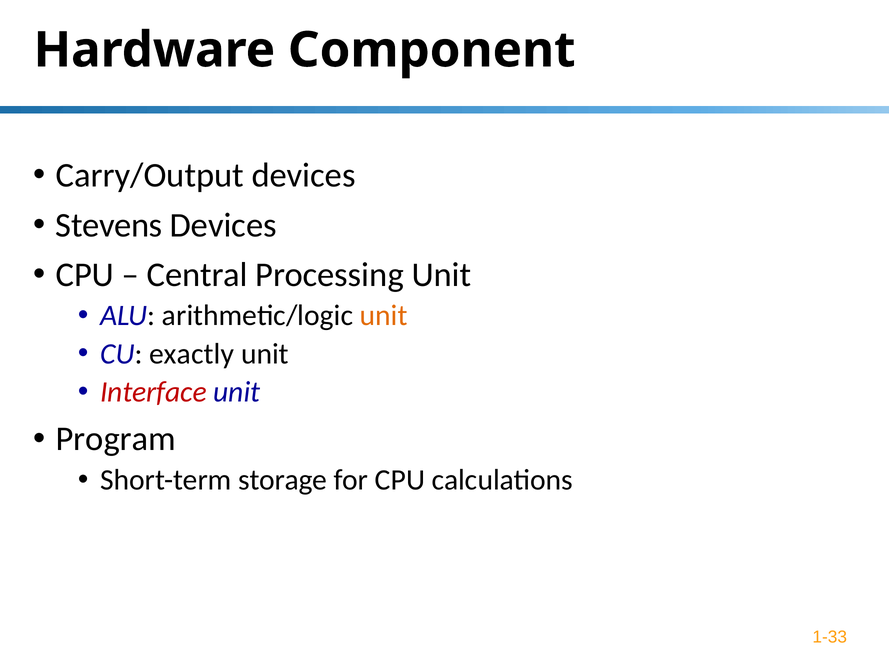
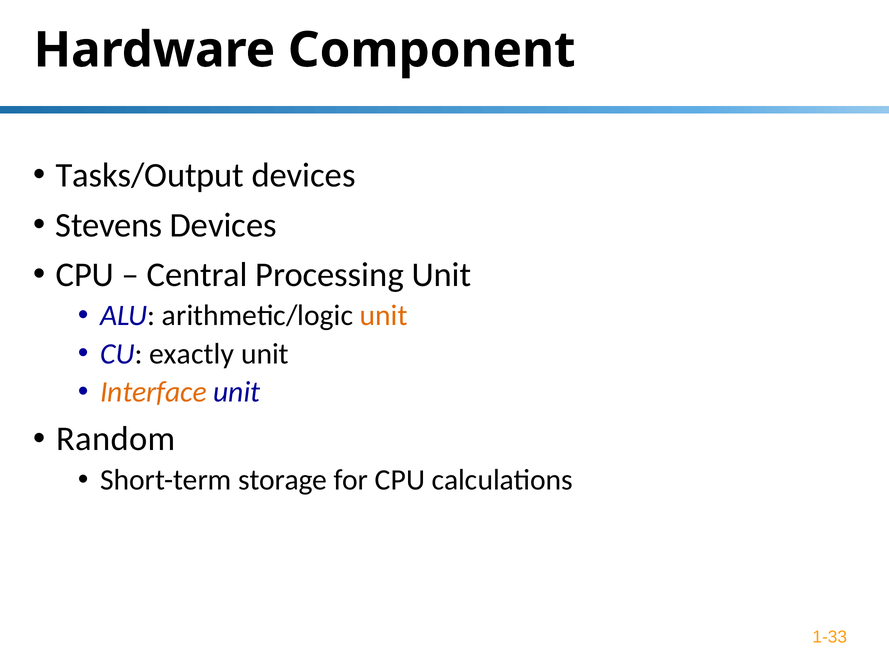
Carry/Output: Carry/Output -> Tasks/Output
Interface colour: red -> orange
Program: Program -> Random
